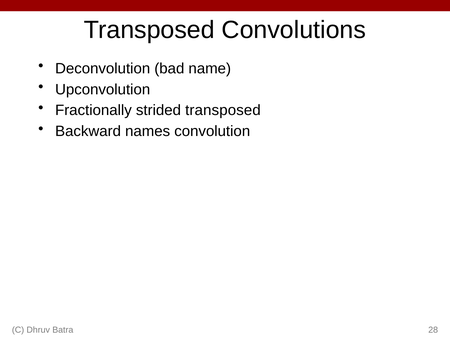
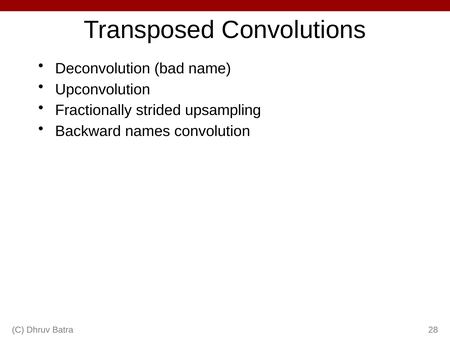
strided transposed: transposed -> upsampling
